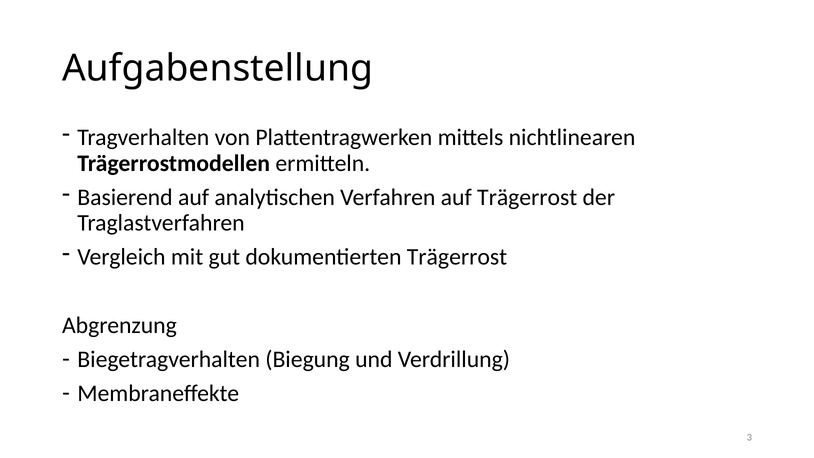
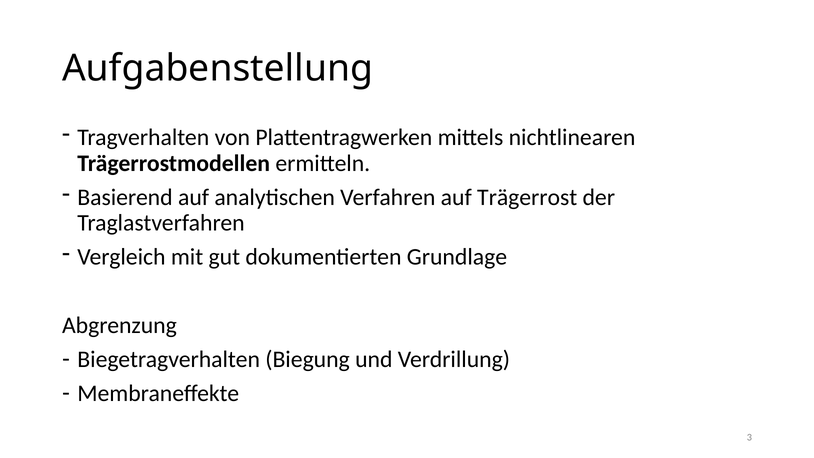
dokumentierten Trägerrost: Trägerrost -> Grundlage
